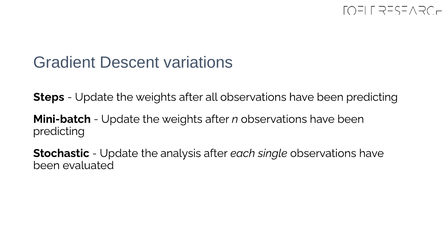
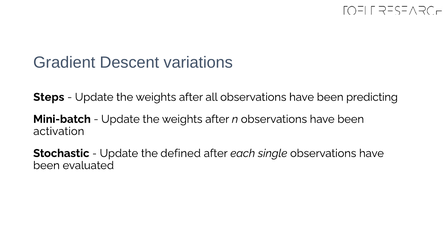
predicting at (59, 131): predicting -> activation
analysis: analysis -> defined
